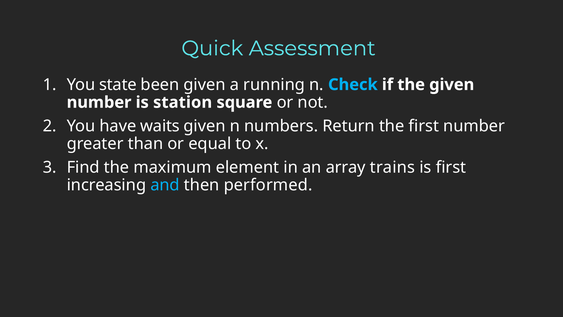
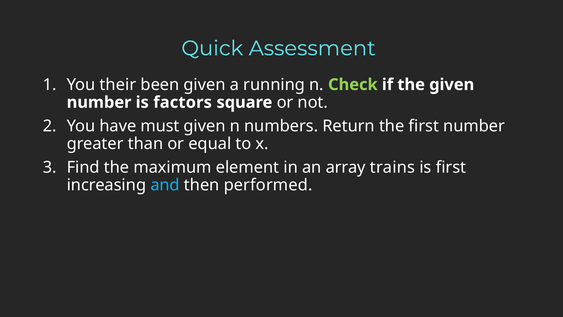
state: state -> their
Check colour: light blue -> light green
station: station -> factors
waits: waits -> must
